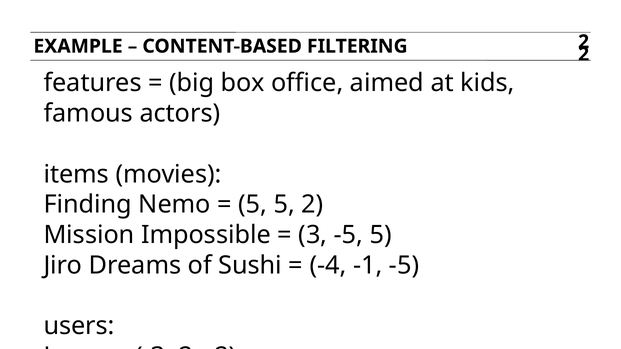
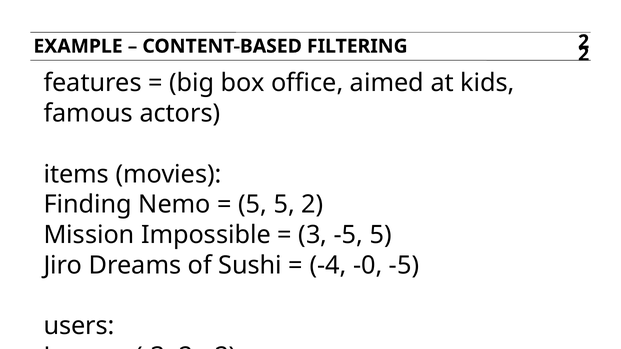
-1: -1 -> -0
